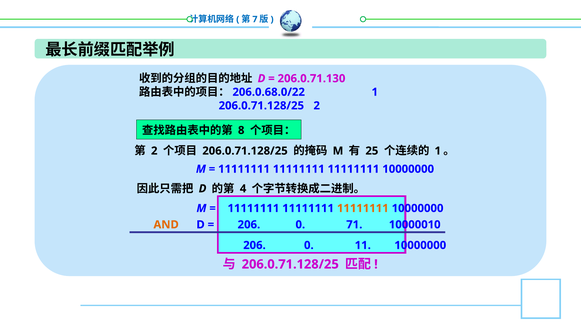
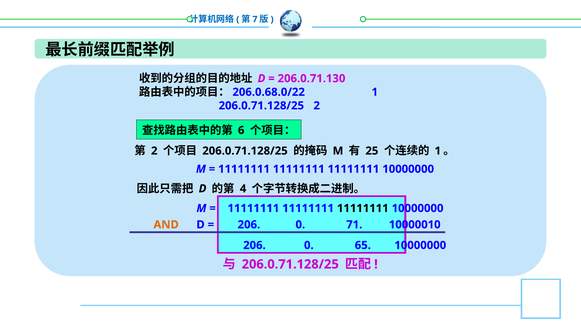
8: 8 -> 6
11111111 at (363, 208) colour: orange -> black
11: 11 -> 65
